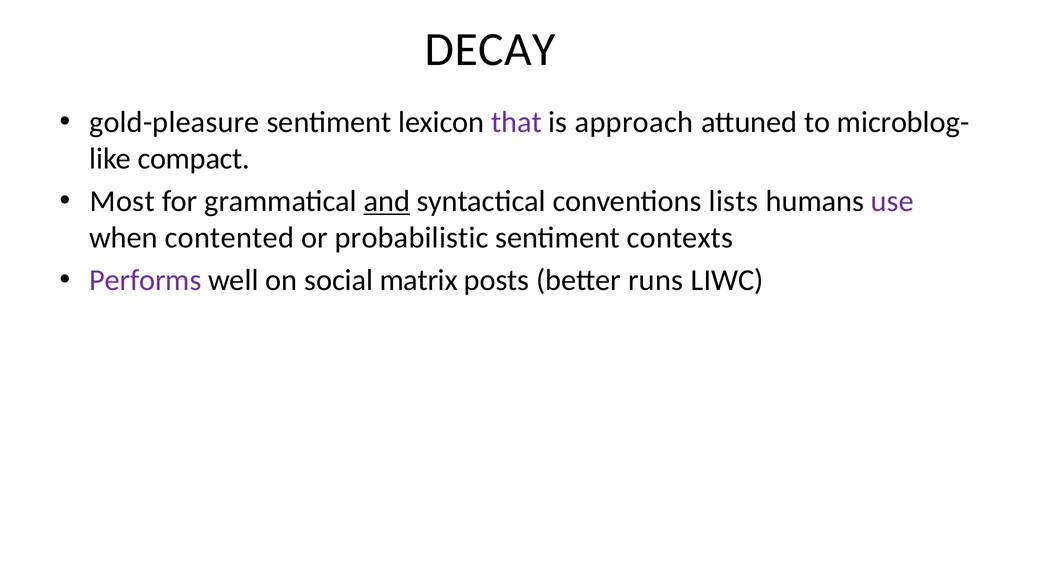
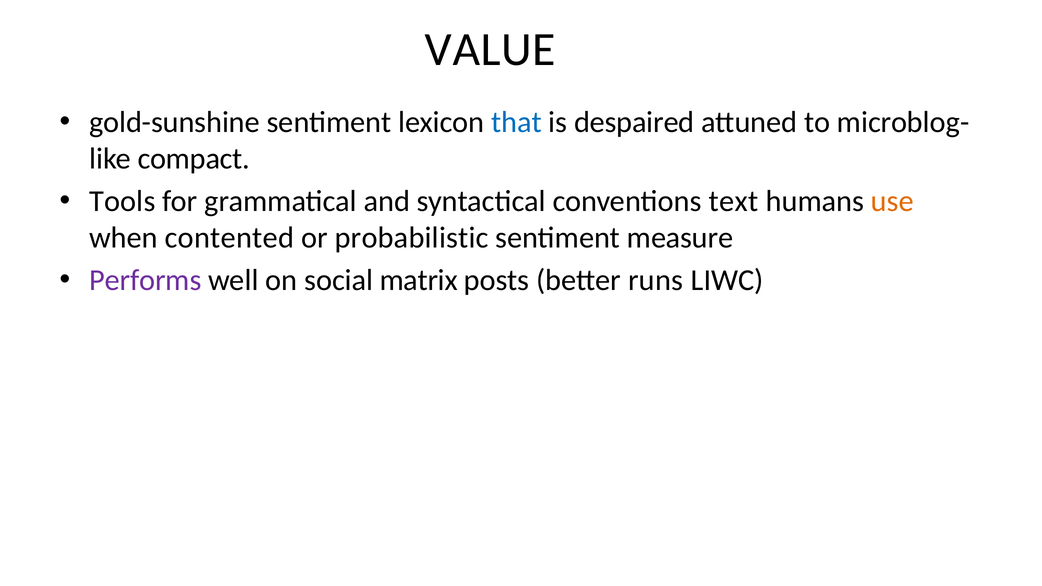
DECAY: DECAY -> VALUE
gold-pleasure: gold-pleasure -> gold-sunshine
that colour: purple -> blue
approach: approach -> despaired
Most: Most -> Tools
and underline: present -> none
lists: lists -> text
use colour: purple -> orange
contexts: contexts -> measure
